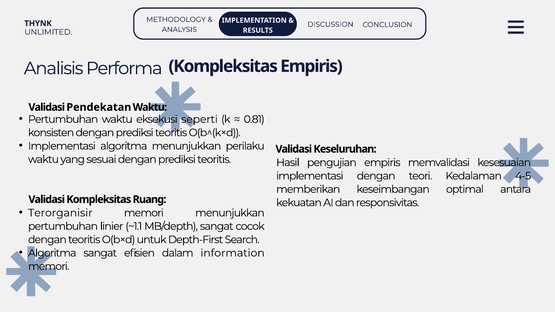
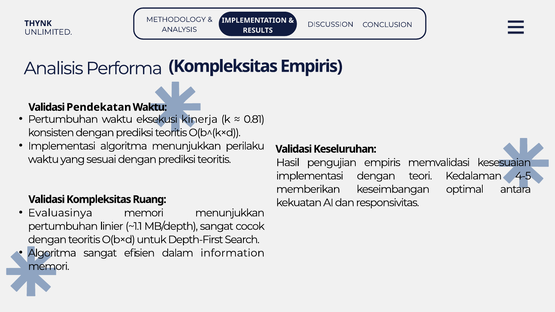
seperti: seperti -> kinerja
Terorganisir: Terorganisir -> Evaluasinya
